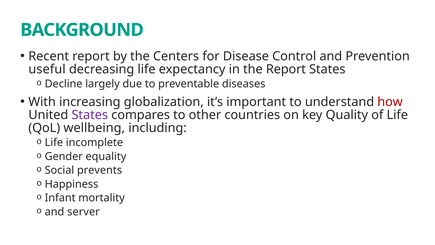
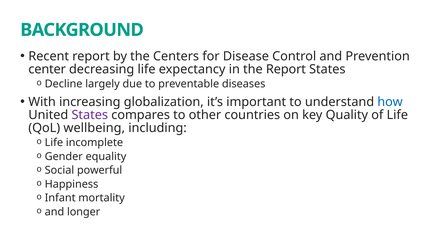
useful: useful -> center
how colour: red -> blue
prevents: prevents -> powerful
server: server -> longer
